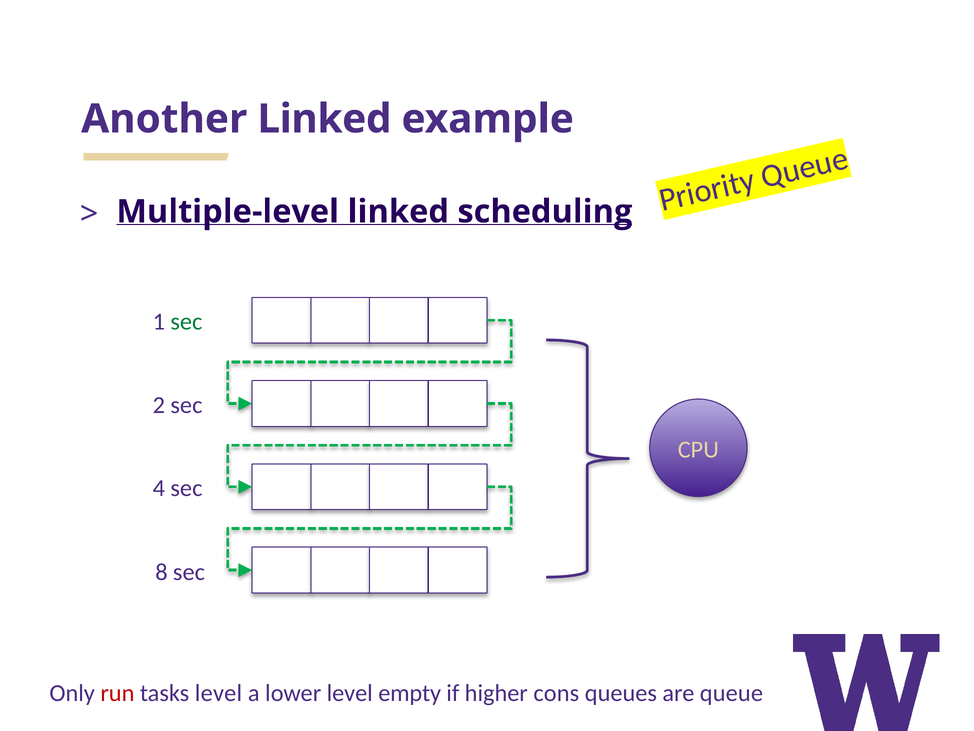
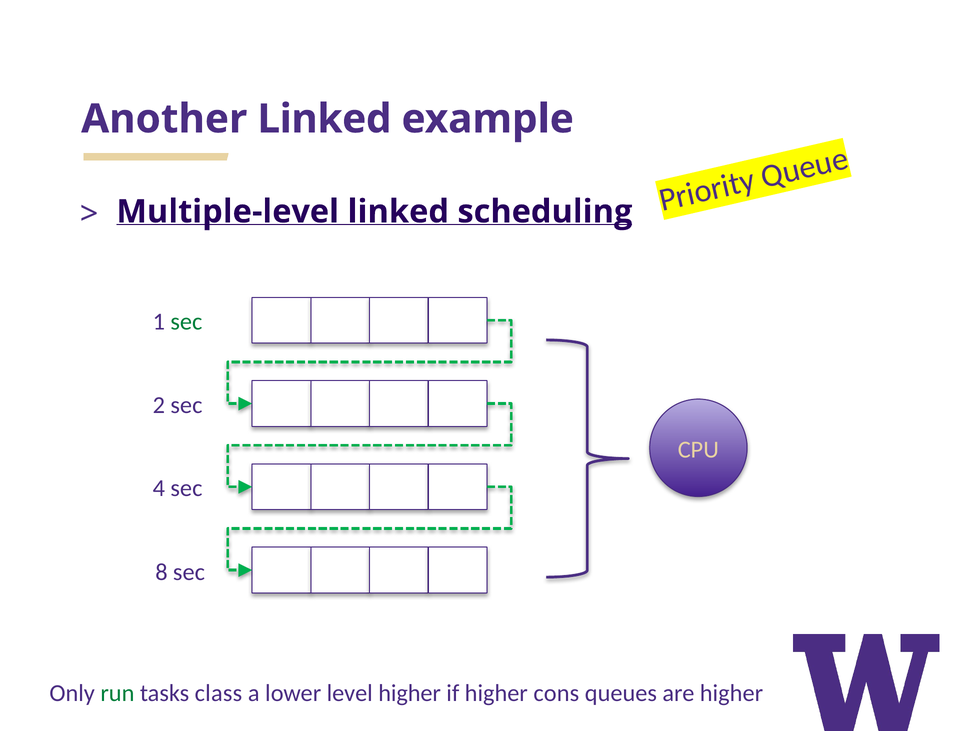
run colour: red -> green
tasks level: level -> class
level empty: empty -> higher
are queue: queue -> higher
